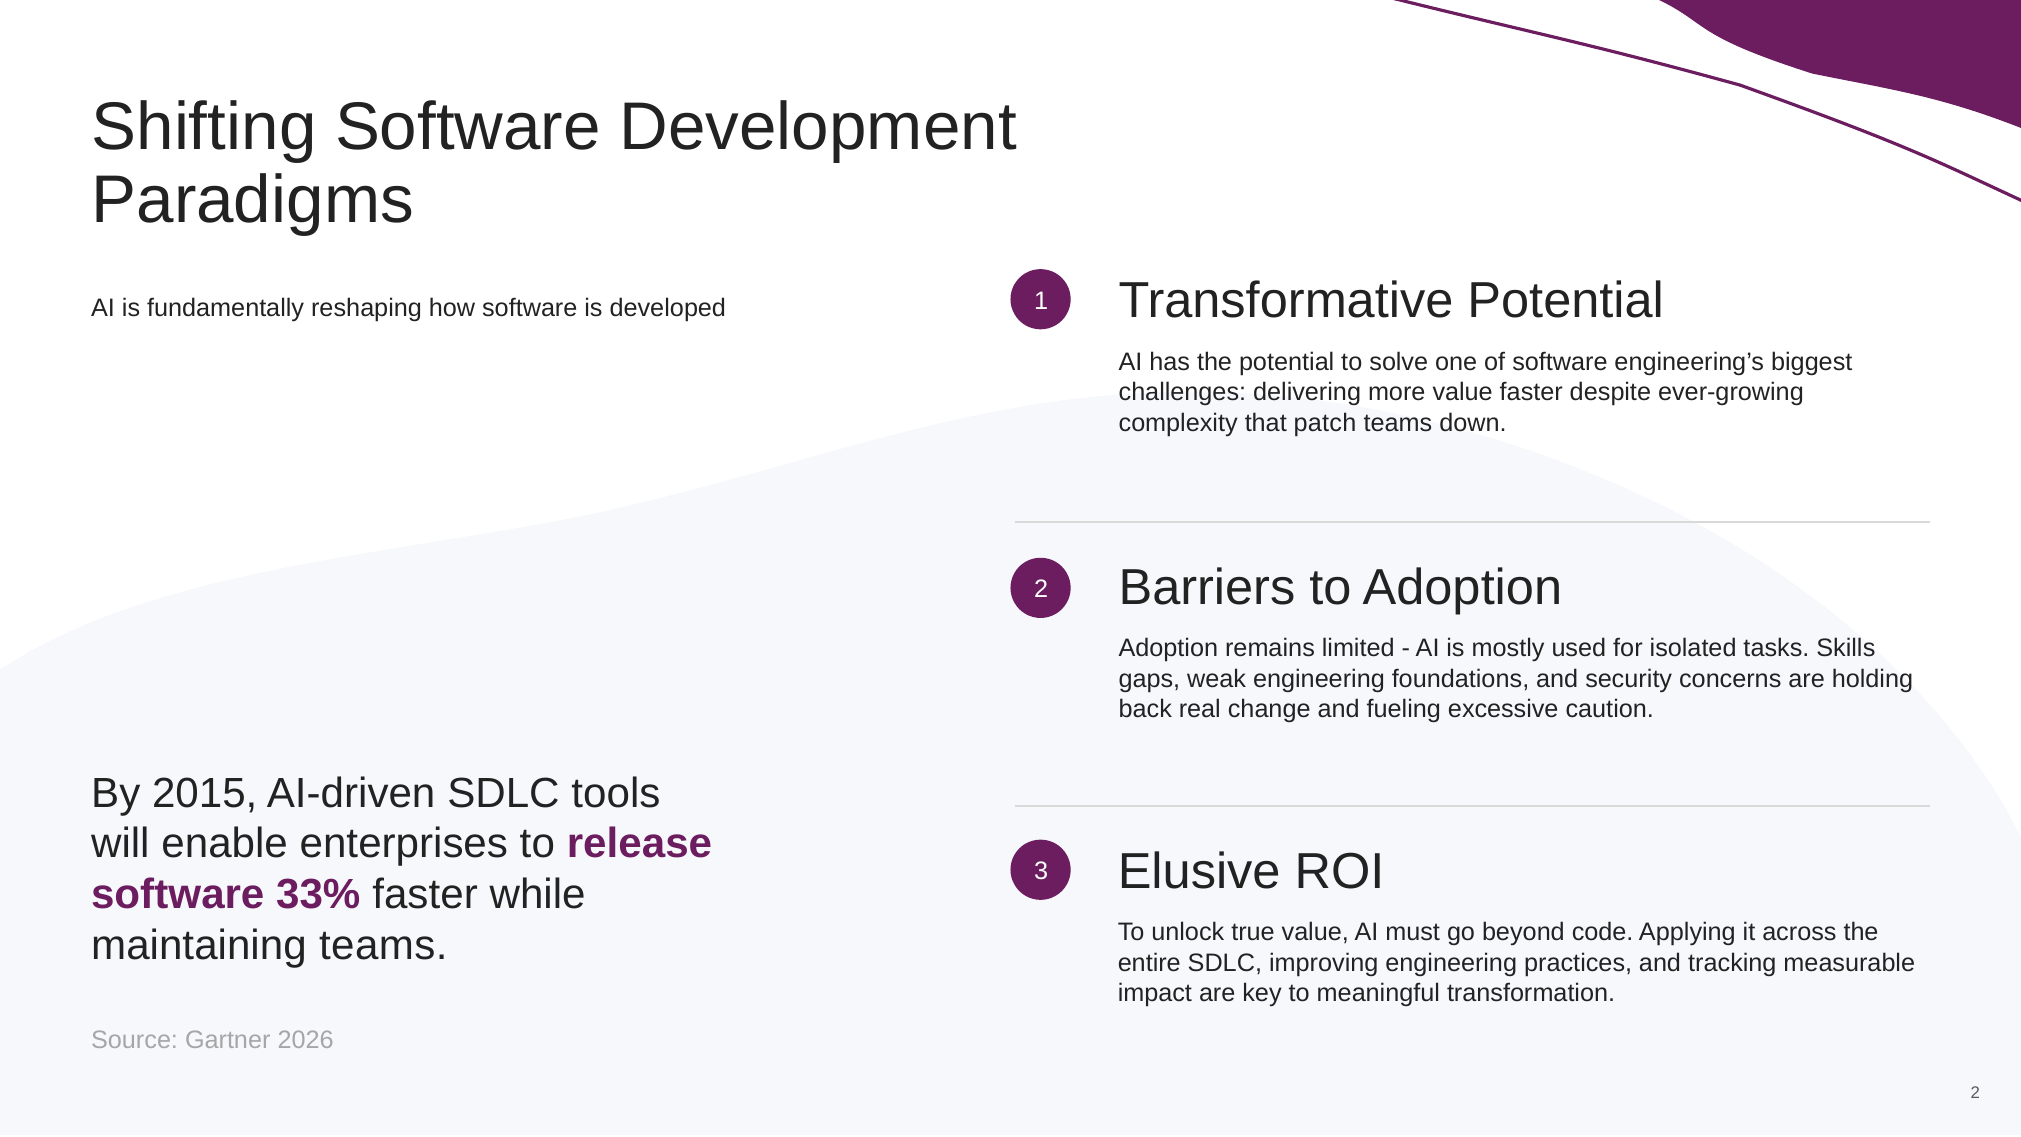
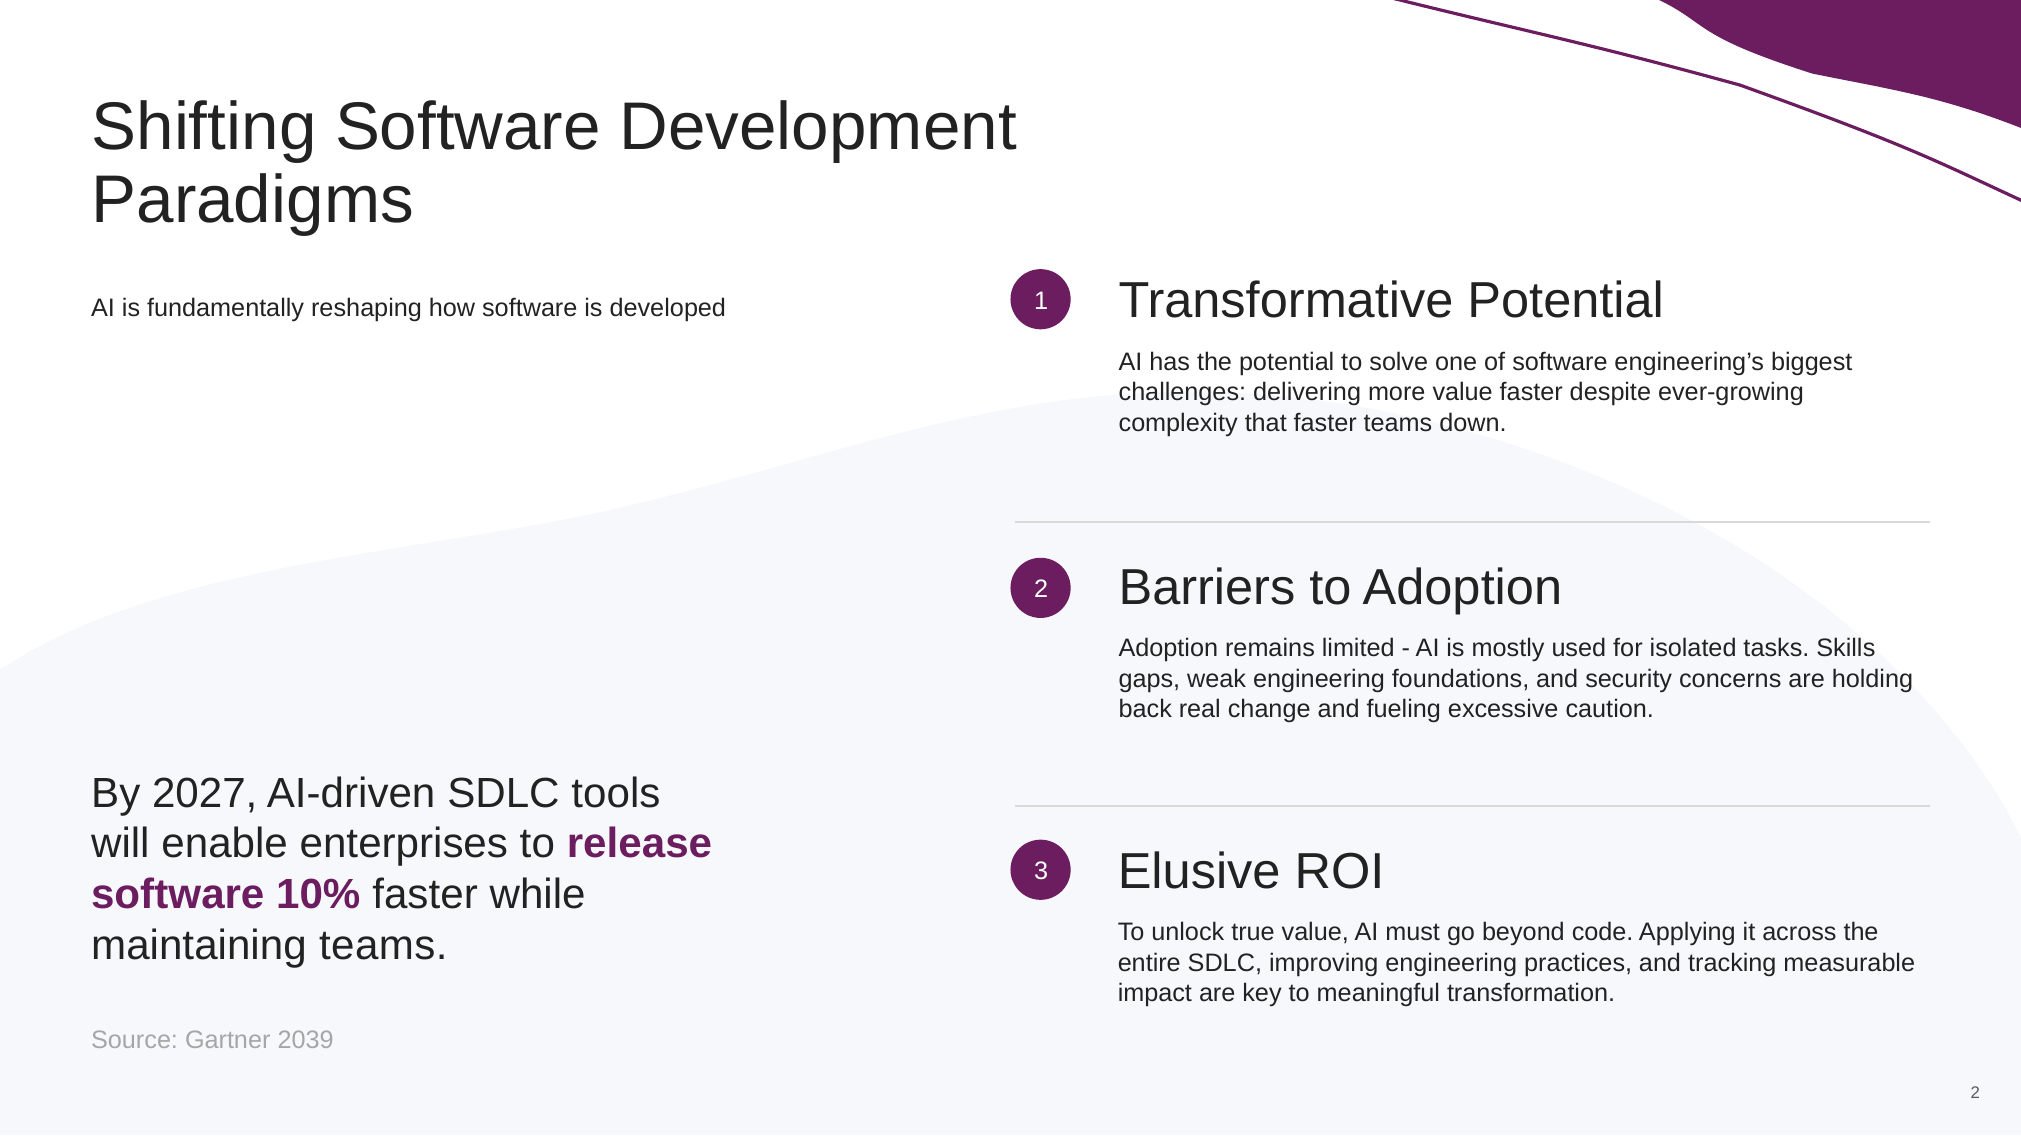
that patch: patch -> faster
2015: 2015 -> 2027
33%: 33% -> 10%
2026: 2026 -> 2039
